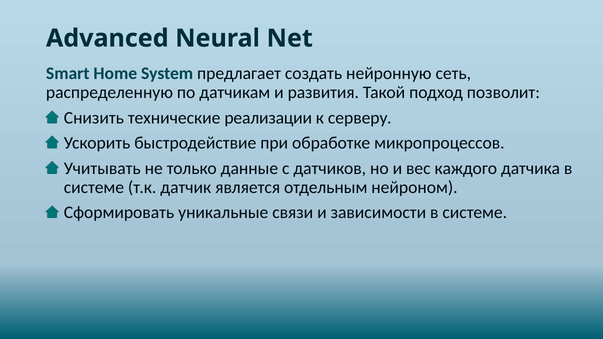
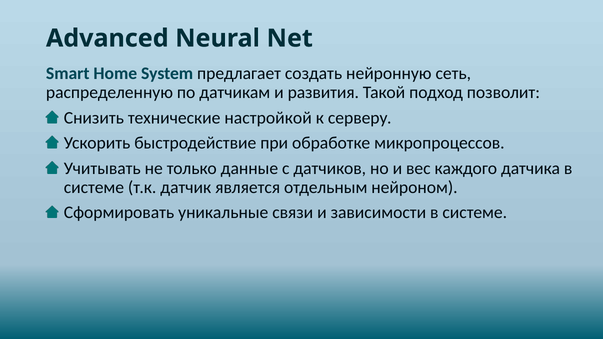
реализации: реализации -> настройкой
